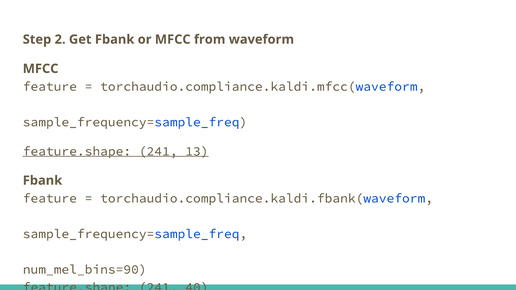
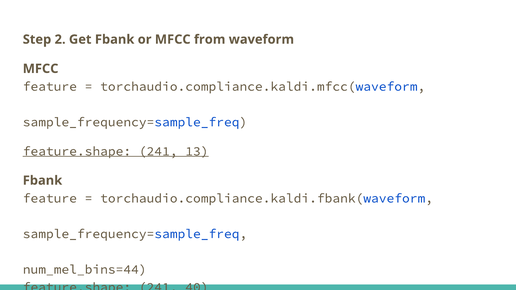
num_mel_bins=90: num_mel_bins=90 -> num_mel_bins=44
